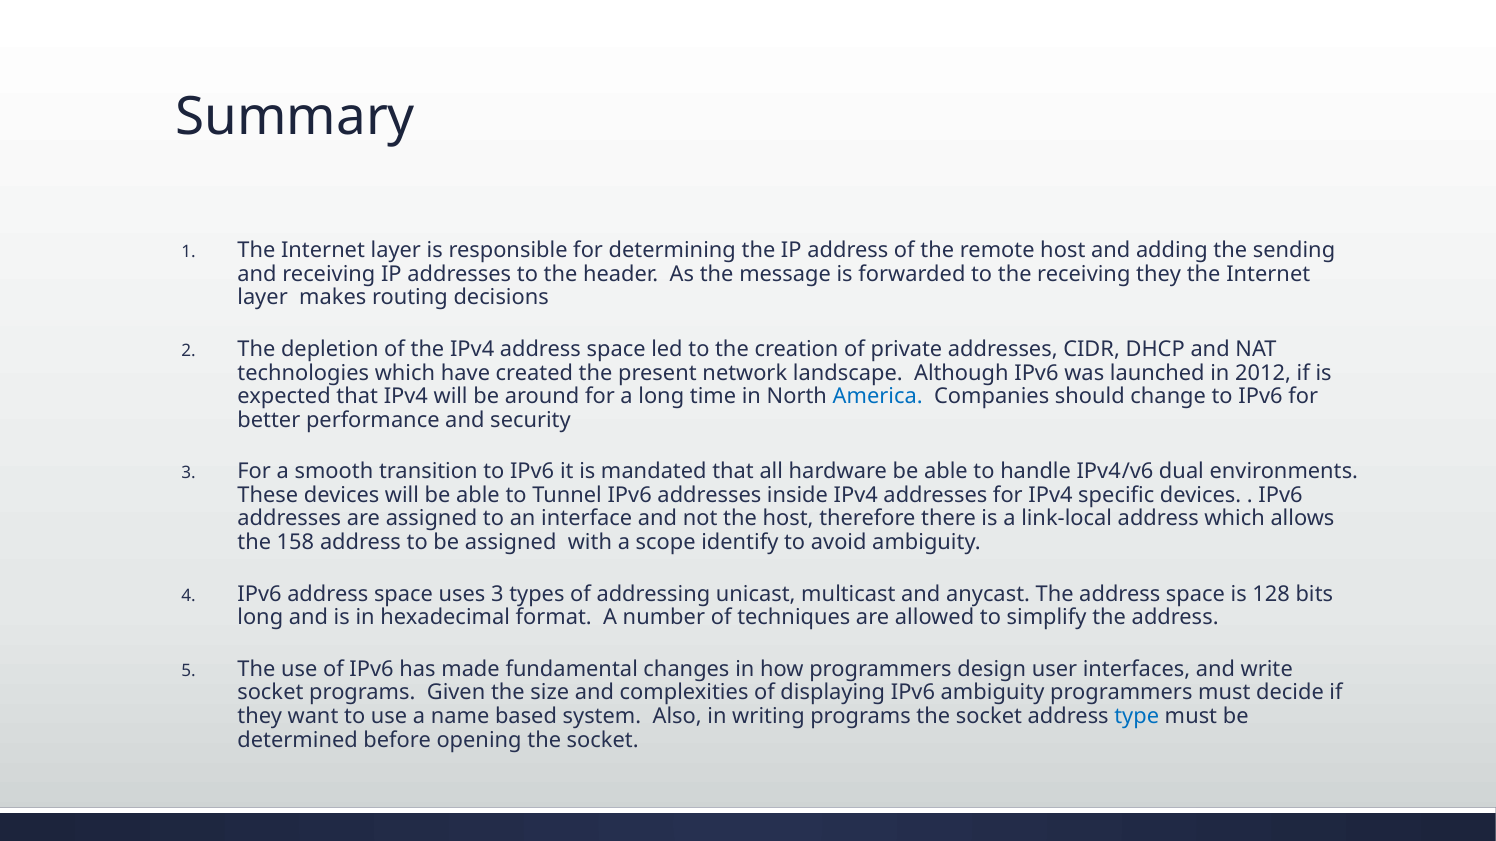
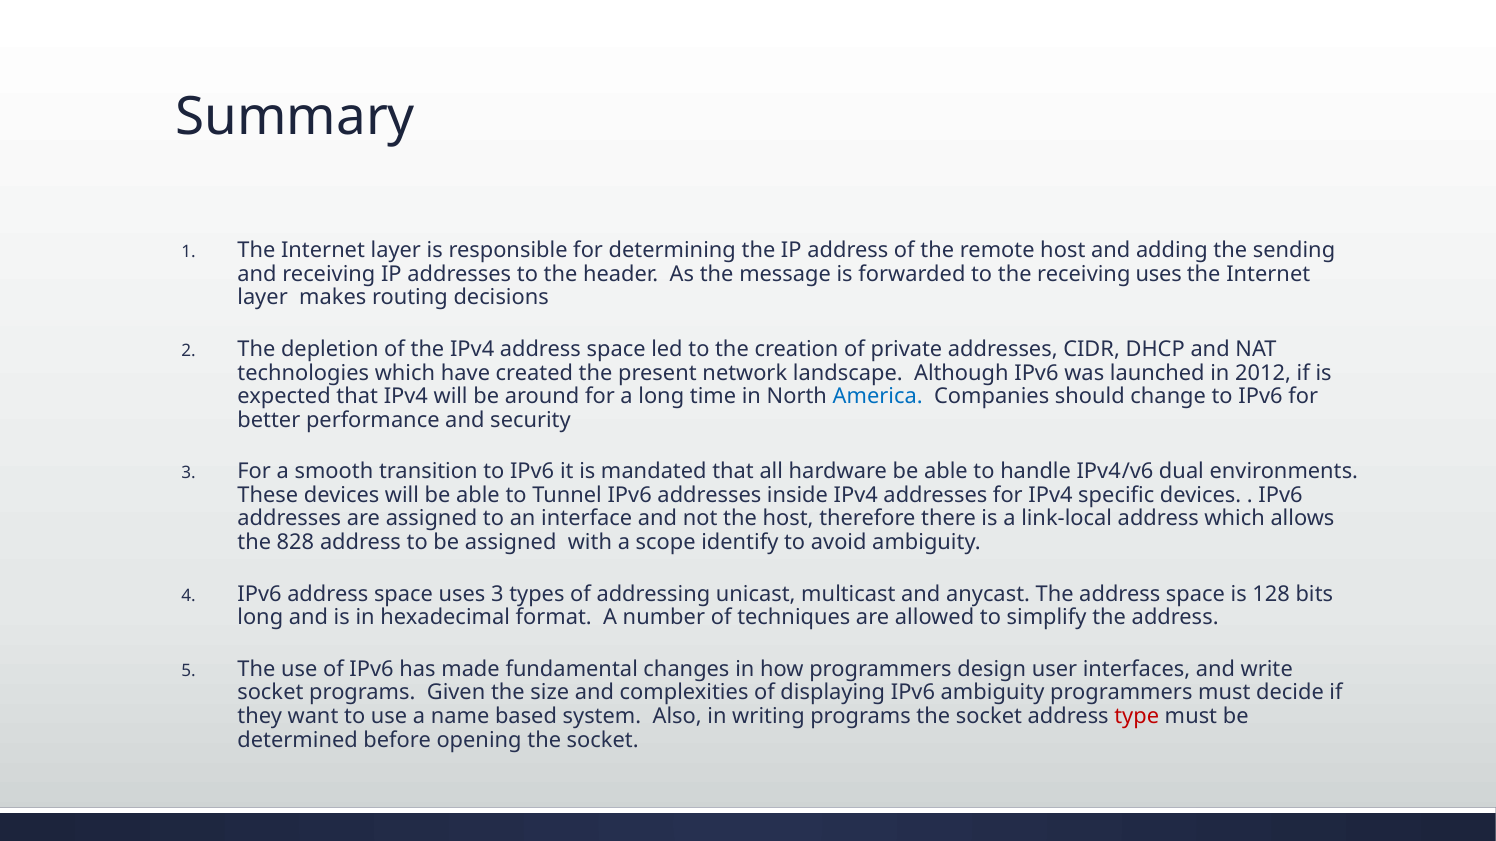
receiving they: they -> uses
158: 158 -> 828
type colour: blue -> red
